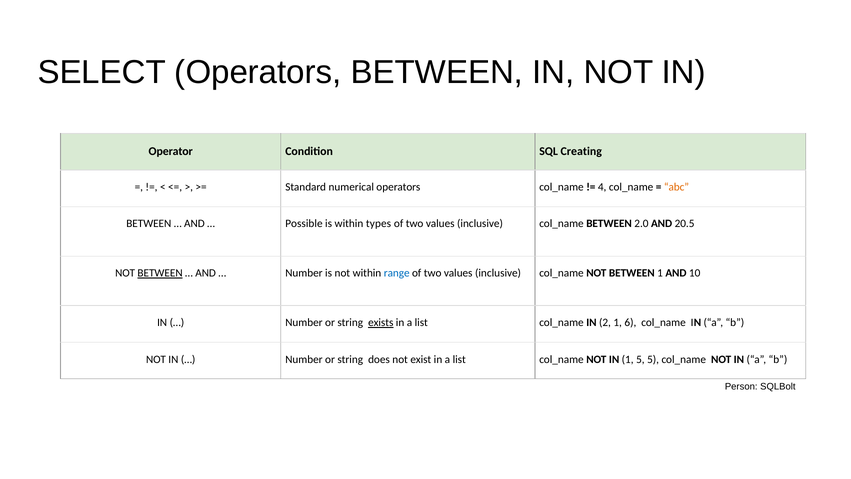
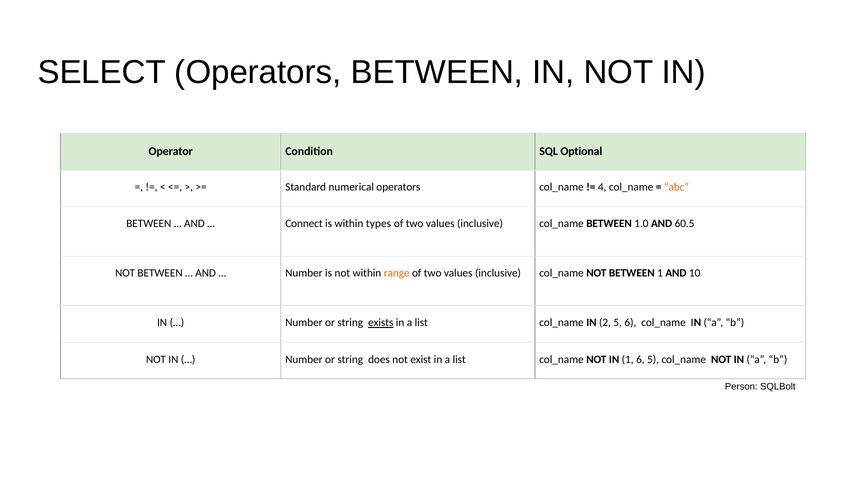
Creating: Creating -> Optional
Possible: Possible -> Connect
2.0: 2.0 -> 1.0
20.5: 20.5 -> 60.5
BETWEEN at (160, 273) underline: present -> none
range colour: blue -> orange
2 1: 1 -> 5
1 5: 5 -> 6
